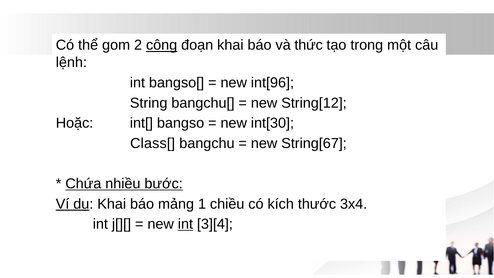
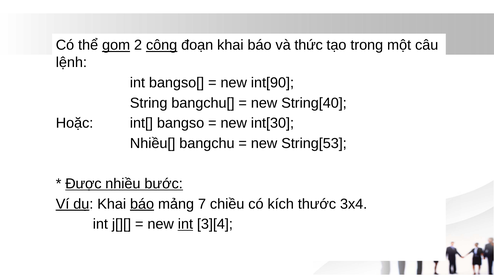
gom underline: none -> present
int[96: int[96 -> int[90
String[12: String[12 -> String[40
Class[: Class[ -> Nhiều[
String[67: String[67 -> String[53
Chứa: Chứa -> Được
báo at (142, 204) underline: none -> present
1: 1 -> 7
